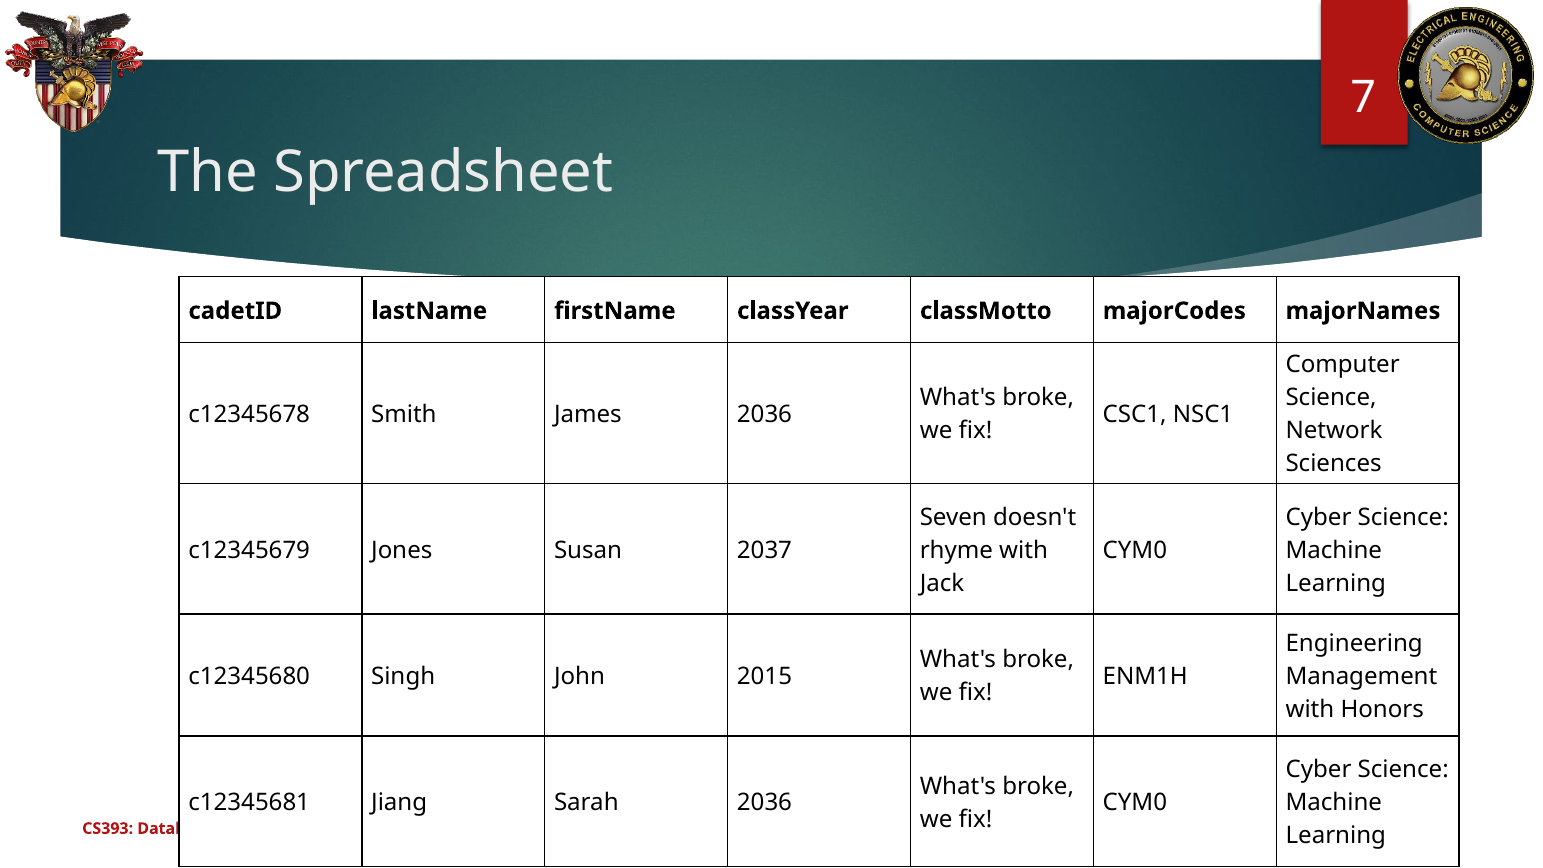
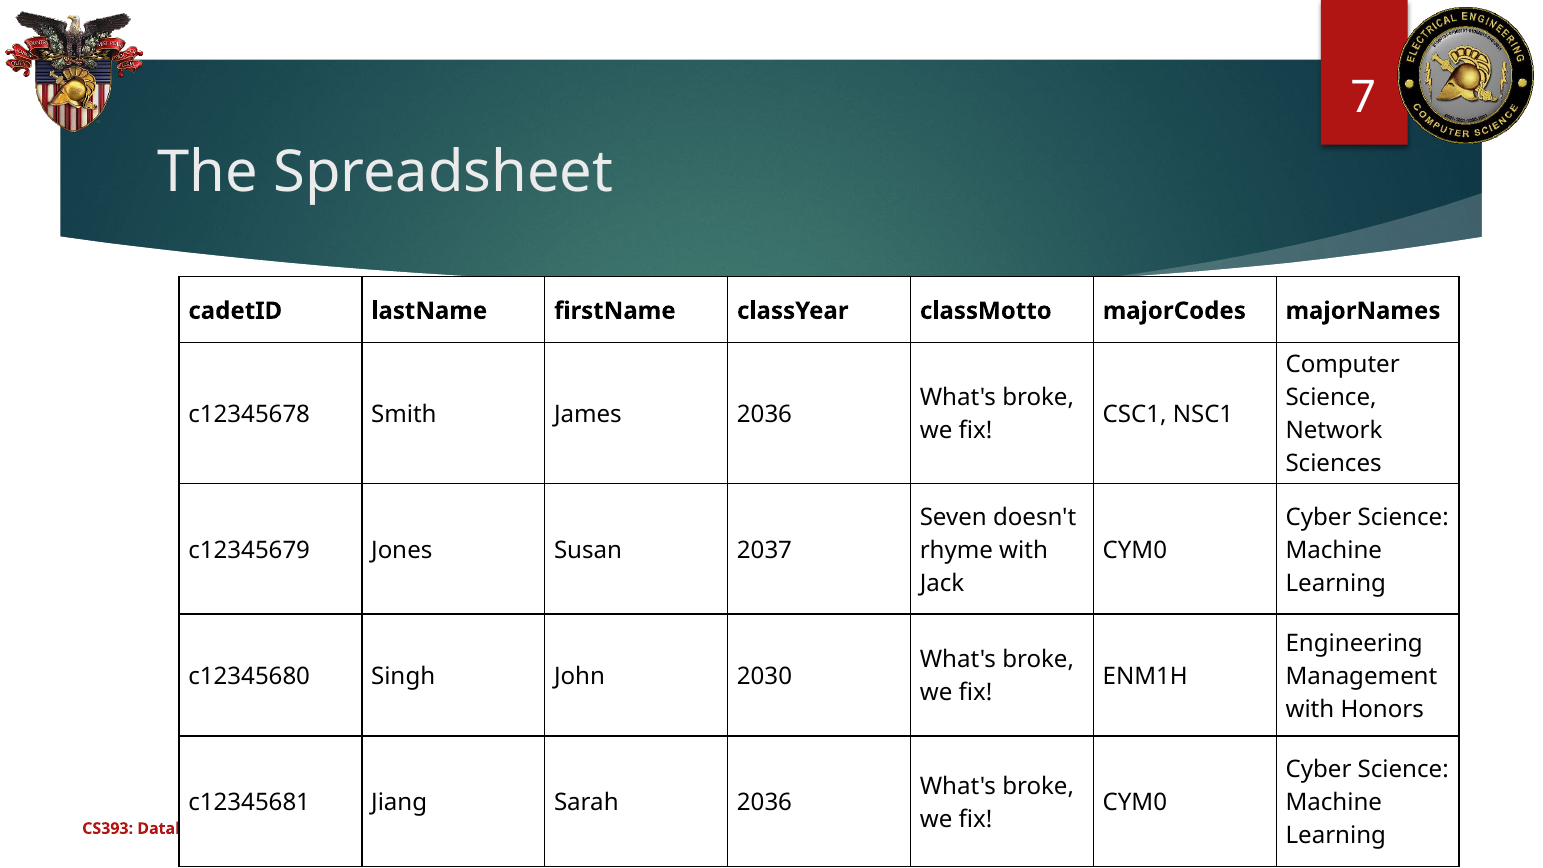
2015: 2015 -> 2030
